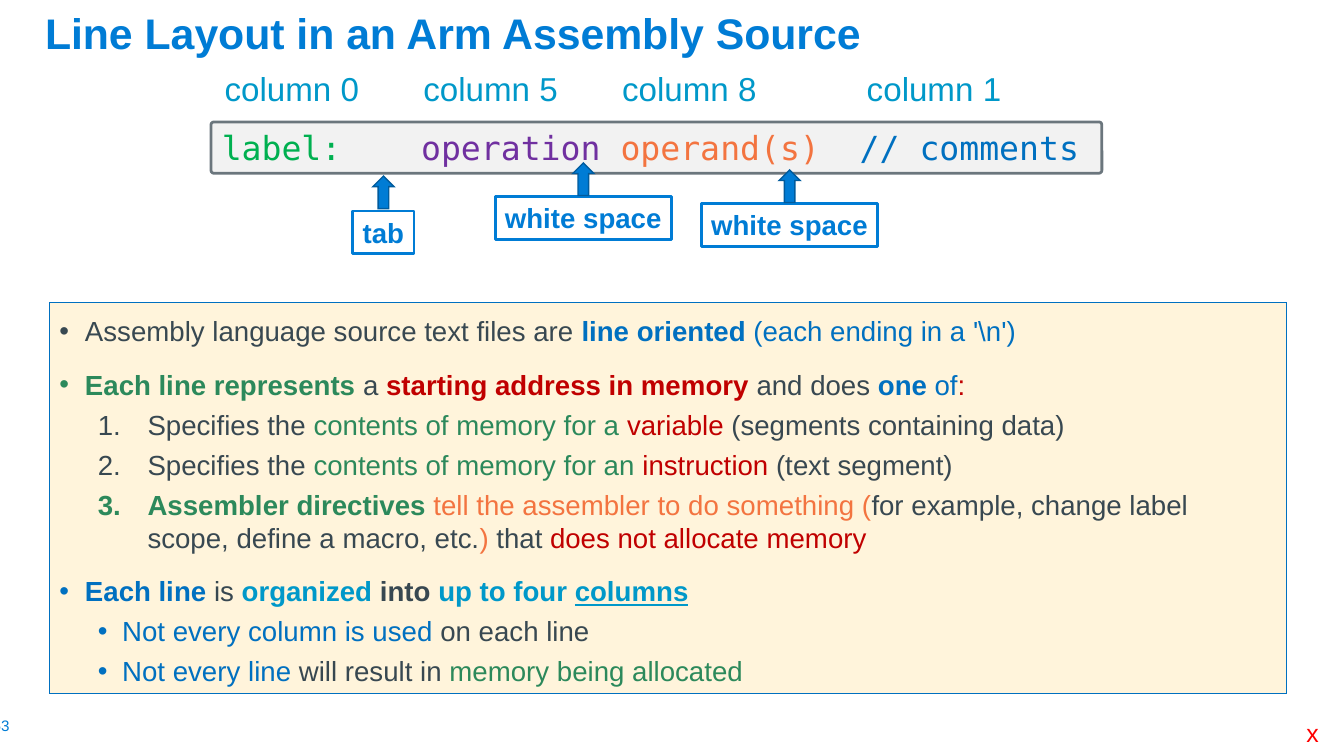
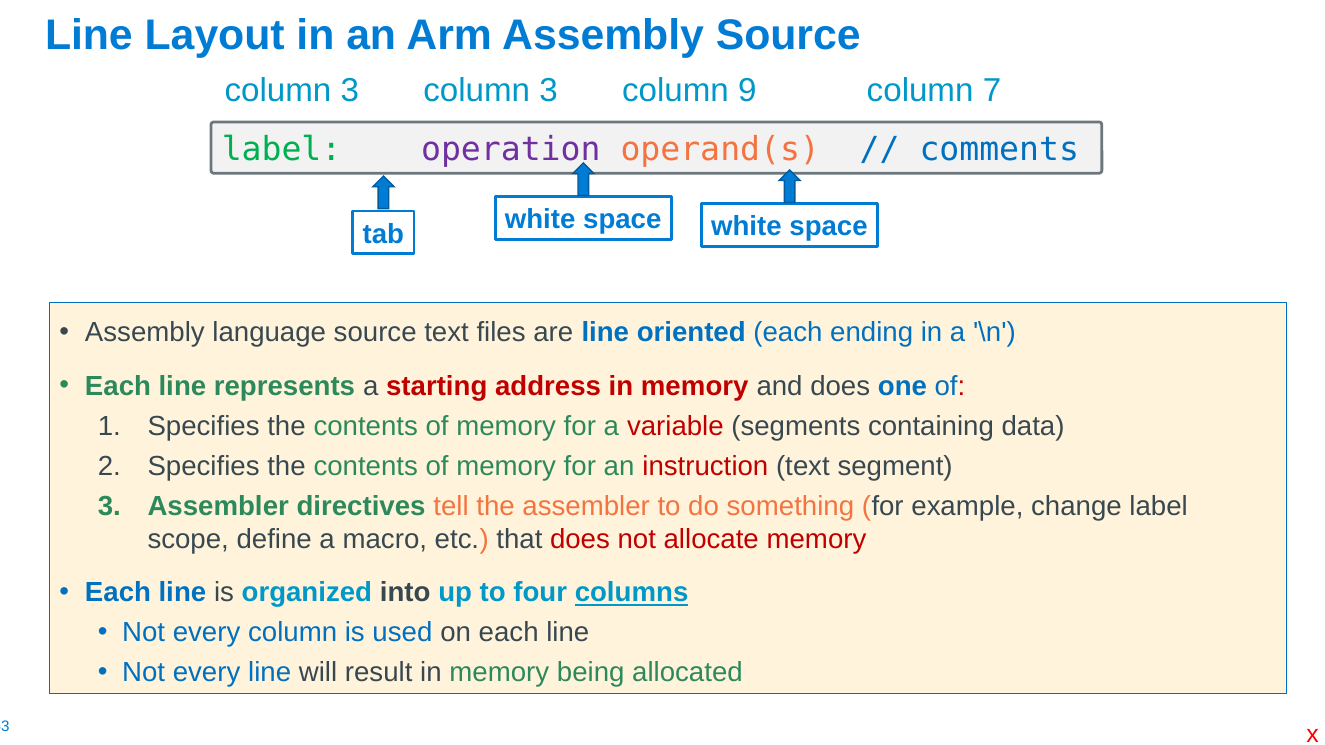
0 at (350, 91): 0 -> 3
5 at (549, 91): 5 -> 3
8: 8 -> 9
column 1: 1 -> 7
